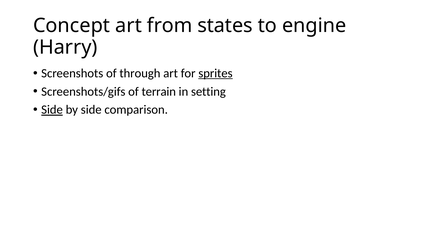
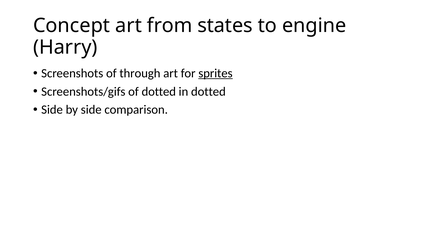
of terrain: terrain -> dotted
in setting: setting -> dotted
Side at (52, 110) underline: present -> none
